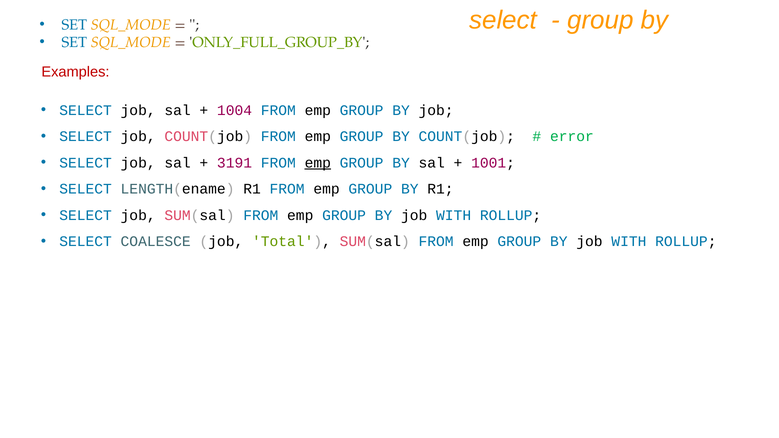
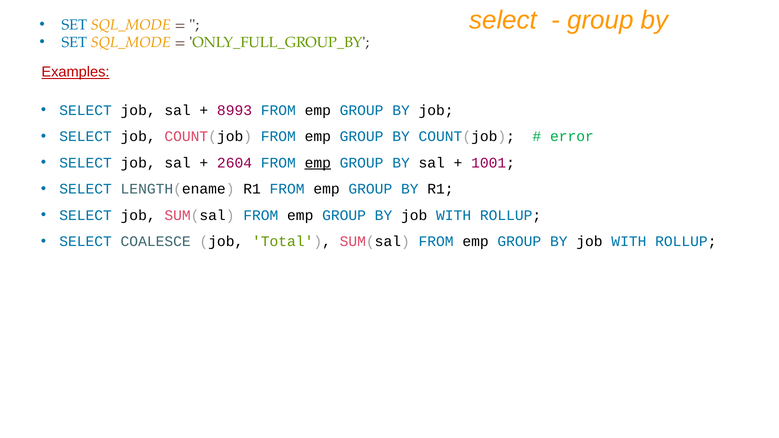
Examples underline: none -> present
1004: 1004 -> 8993
3191: 3191 -> 2604
